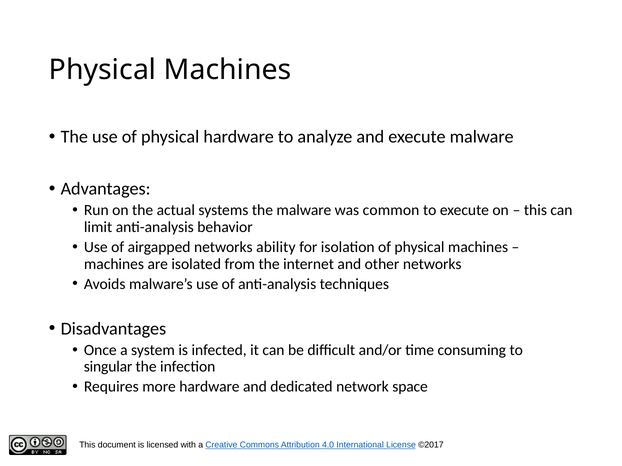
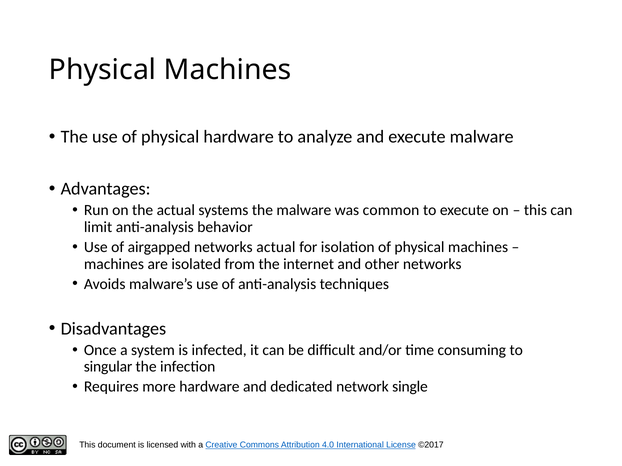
networks ability: ability -> actual
space: space -> single
